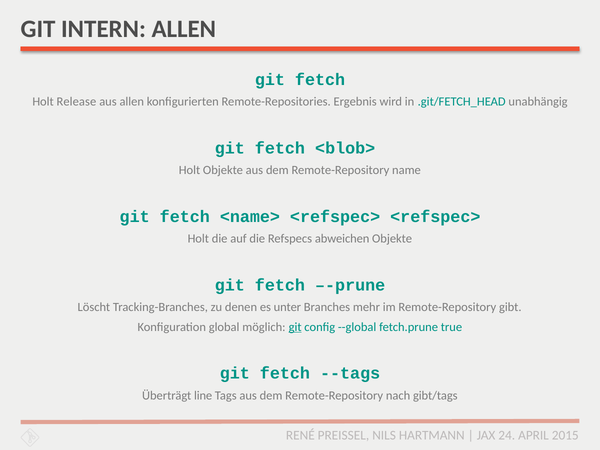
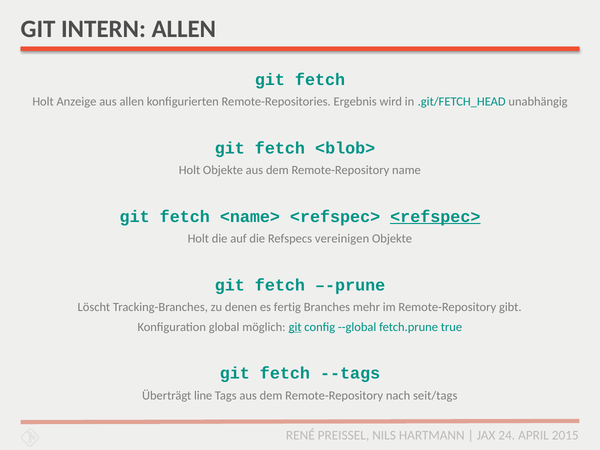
Release: Release -> Anzeige
<refspec> at (435, 217) underline: none -> present
abweichen: abweichen -> vereinigen
unter: unter -> fertig
gibt/tags: gibt/tags -> seit/tags
